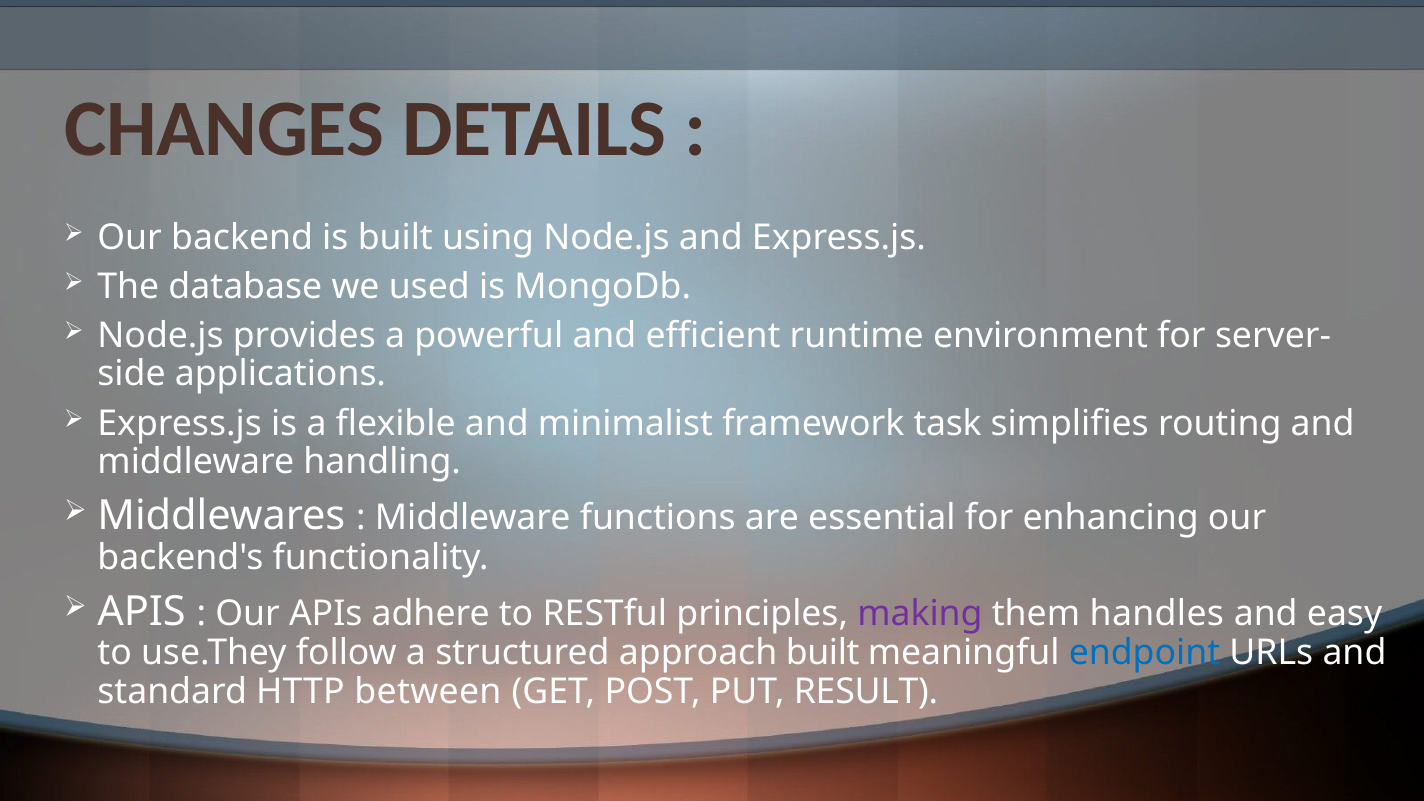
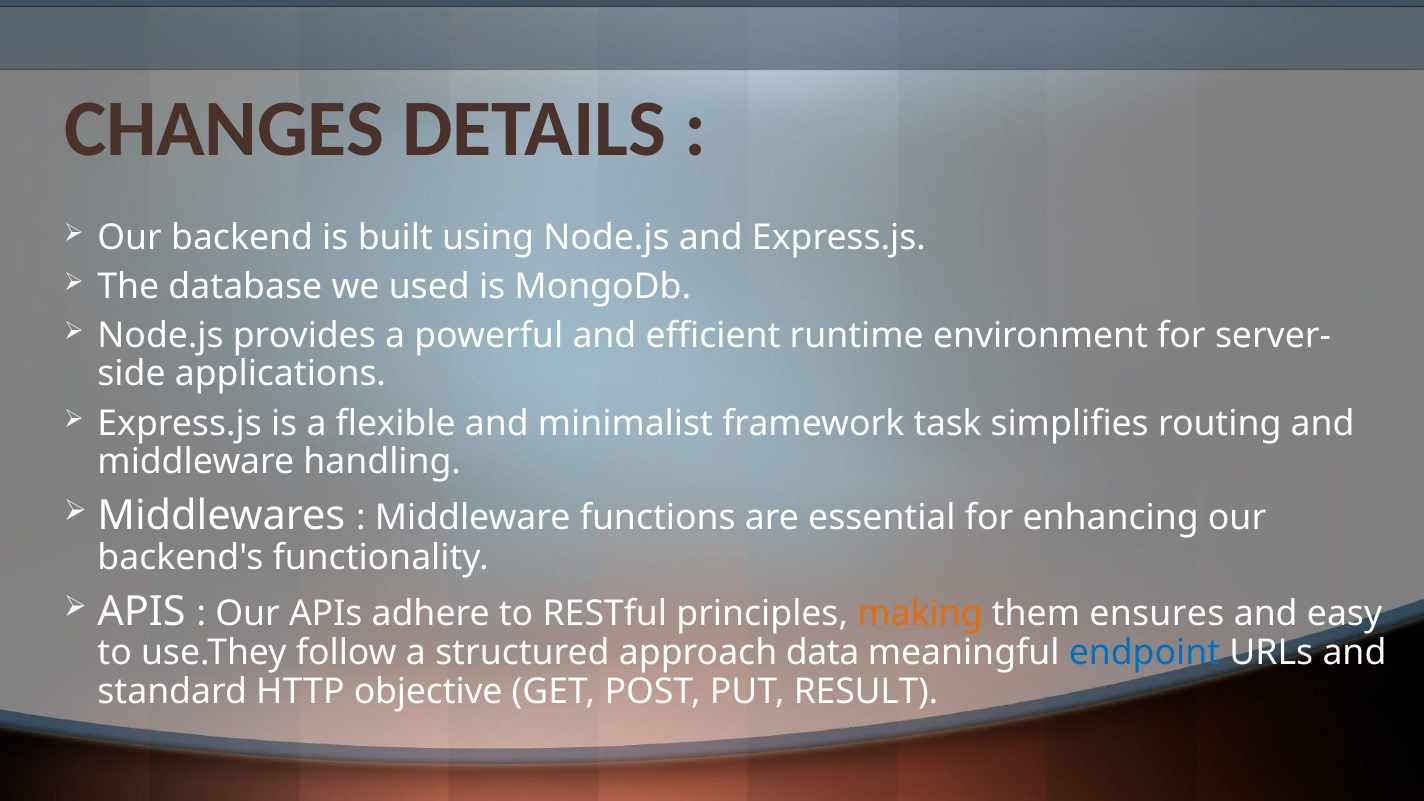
making colour: purple -> orange
handles: handles -> ensures
approach built: built -> data
between: between -> objective
